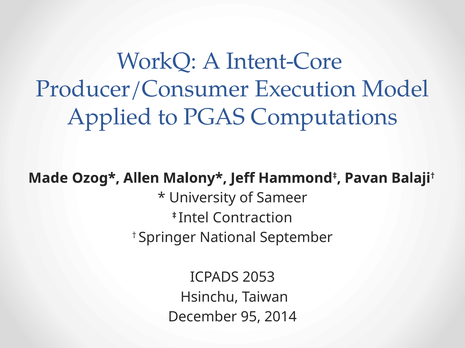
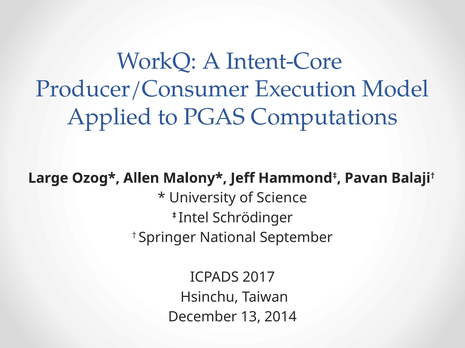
Made: Made -> Large
Sameer: Sameer -> Science
Contraction: Contraction -> Schrödinger
2053: 2053 -> 2017
95: 95 -> 13
